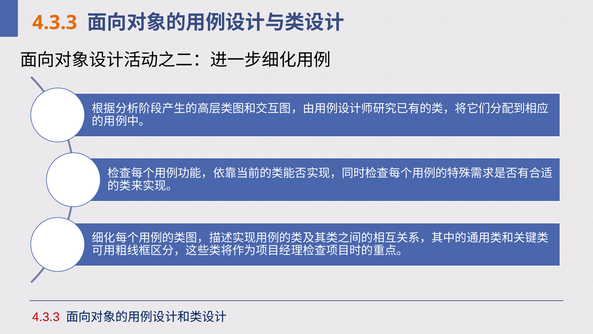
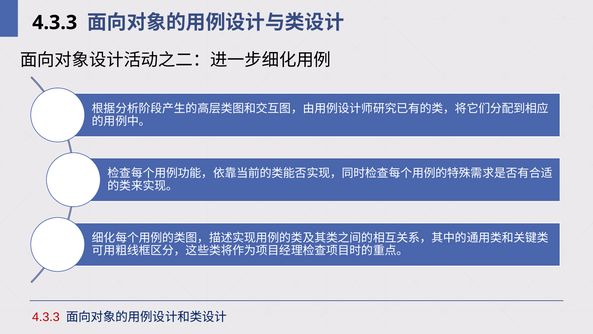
4.3.3 at (55, 23) colour: orange -> black
